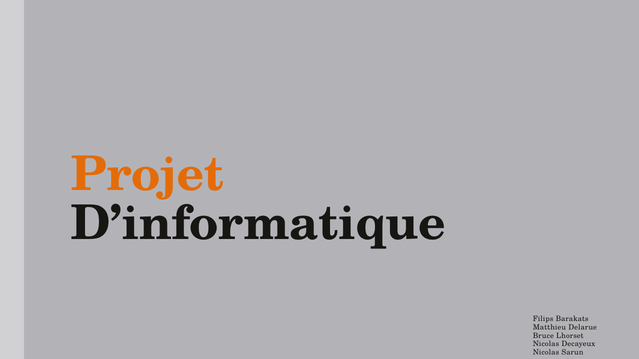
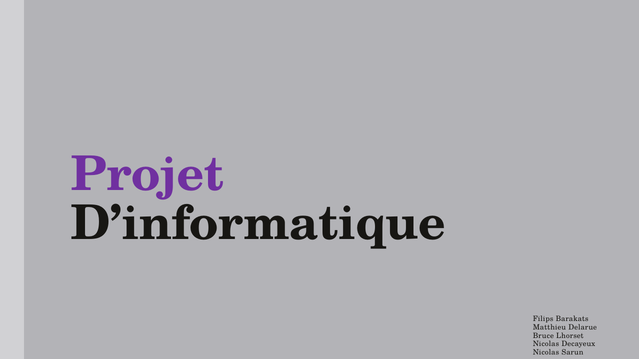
Projet colour: orange -> purple
